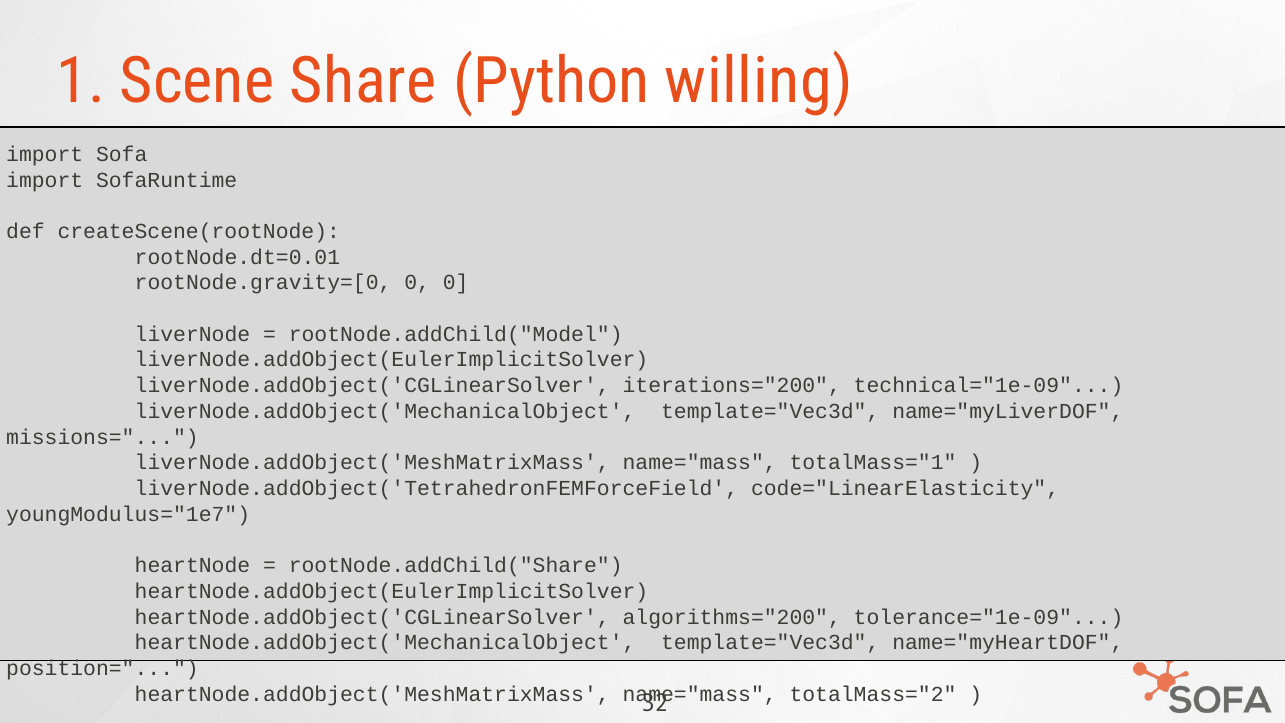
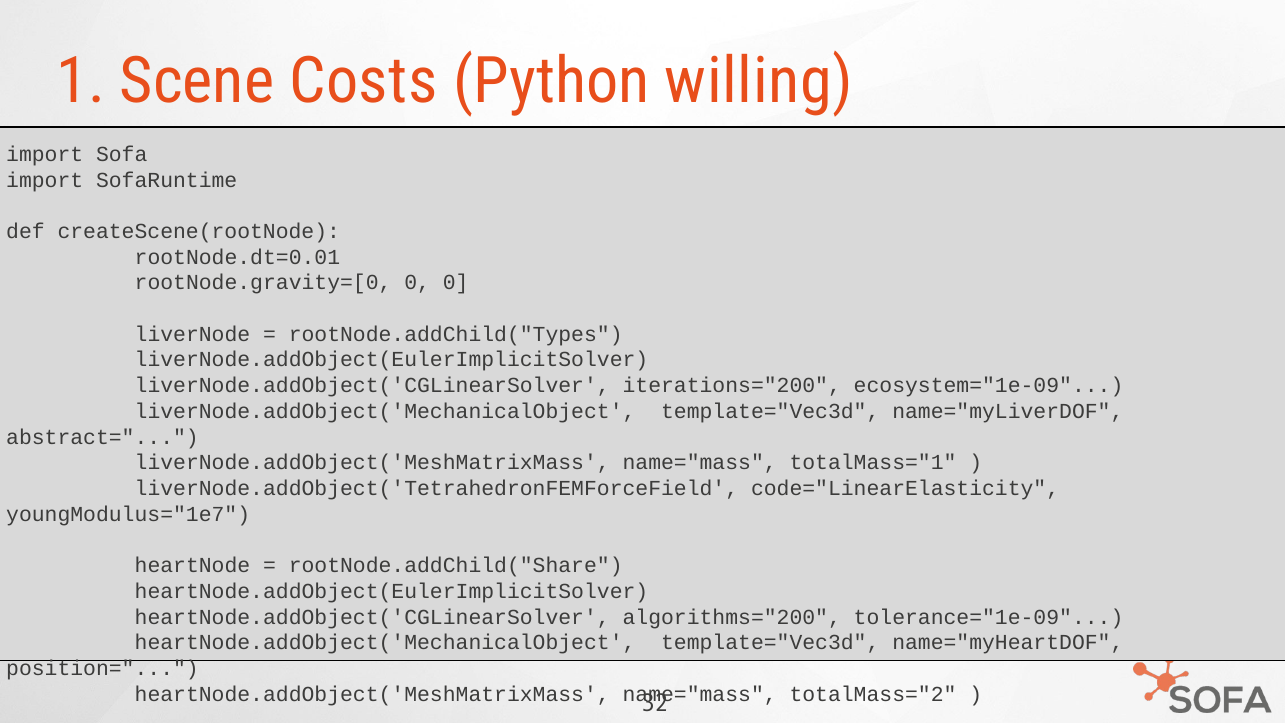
Share: Share -> Costs
rootNode.addChild("Model: rootNode.addChild("Model -> rootNode.addChild("Types
technical="1e-09: technical="1e-09 -> ecosystem="1e-09
missions=: missions= -> abstract=
